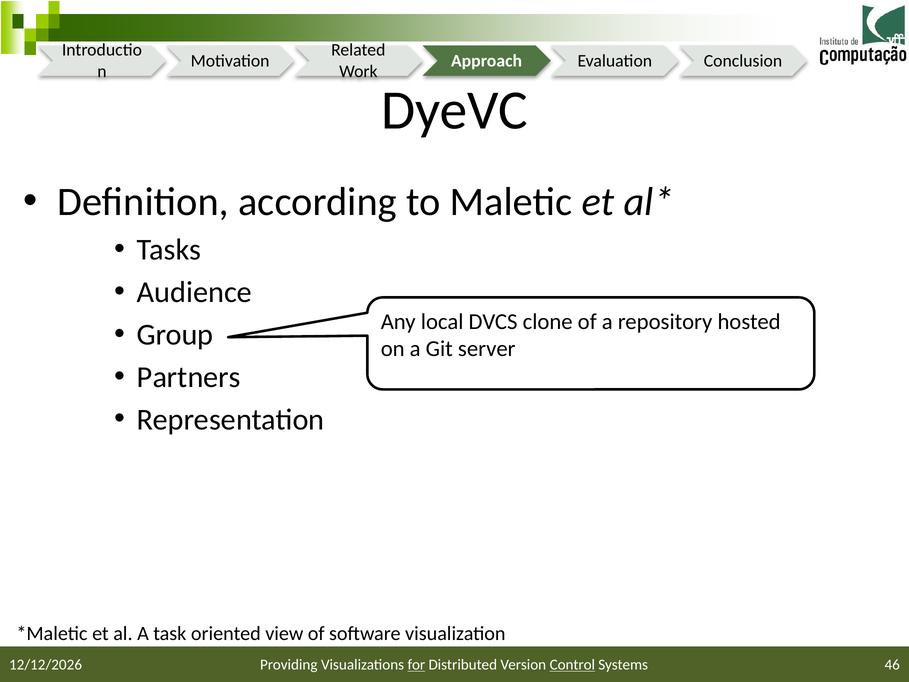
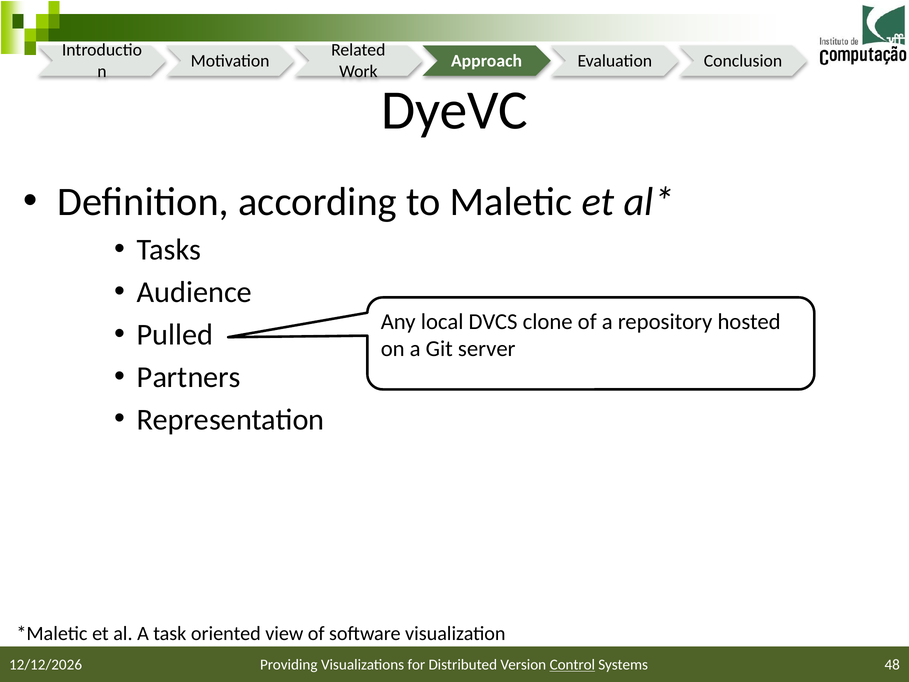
Group: Group -> Pulled
for underline: present -> none
46: 46 -> 48
